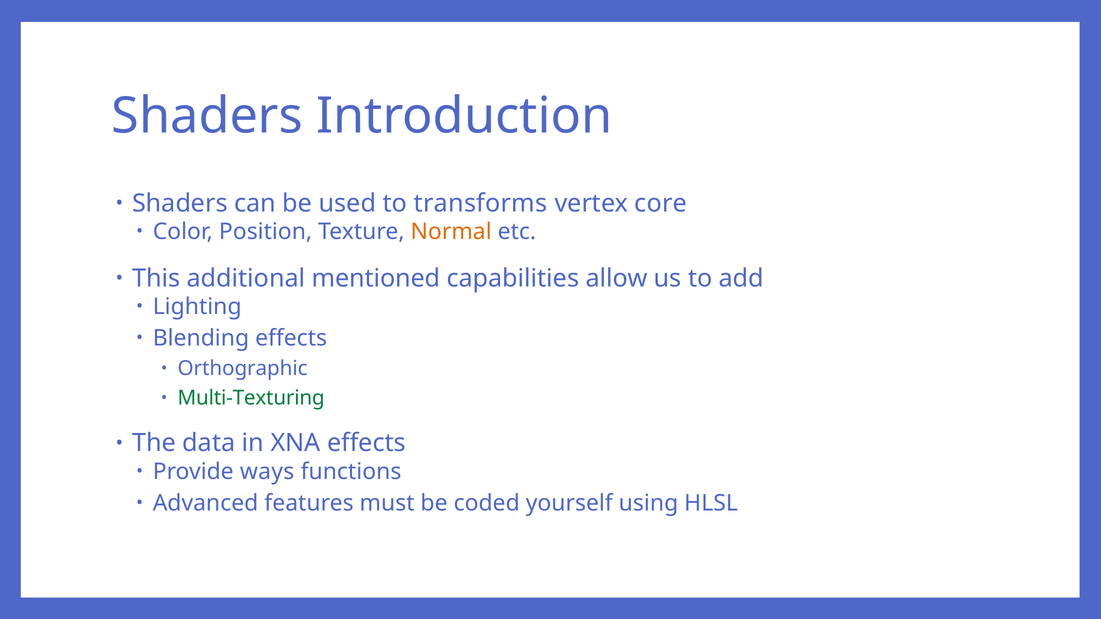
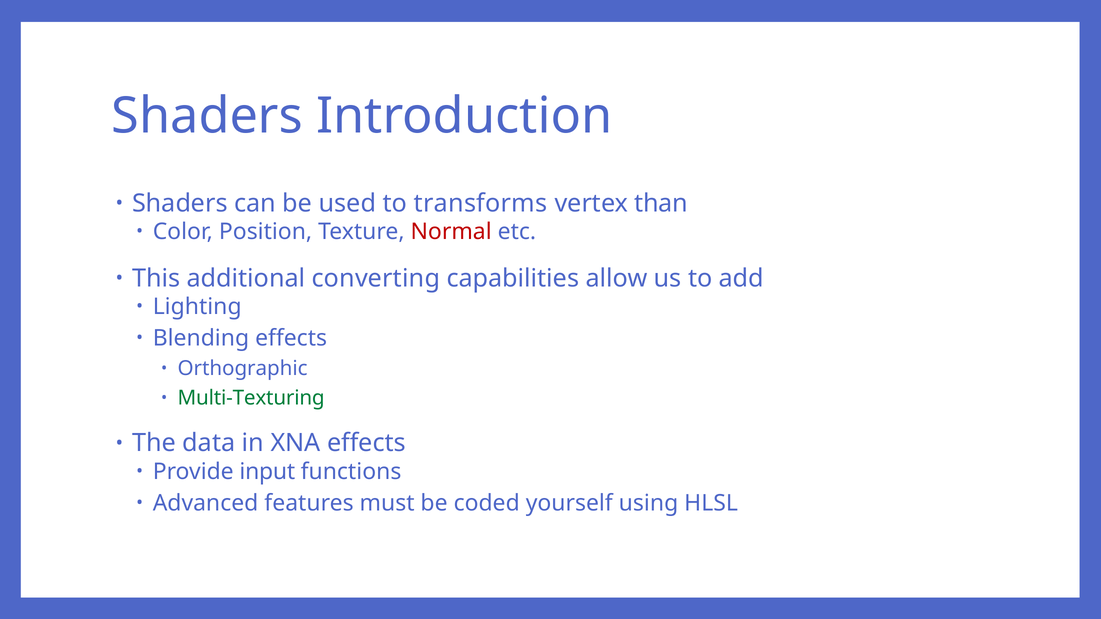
core: core -> than
Normal colour: orange -> red
mentioned: mentioned -> converting
ways: ways -> input
